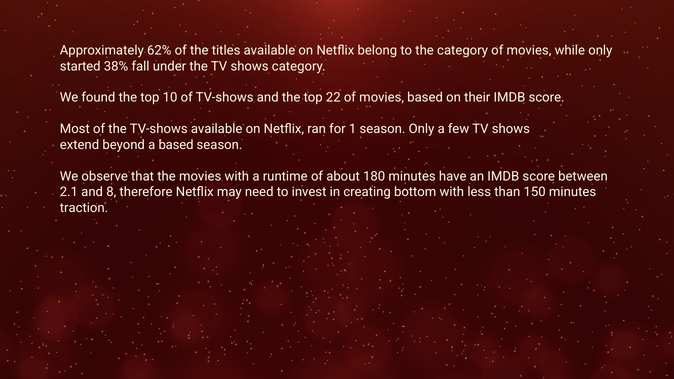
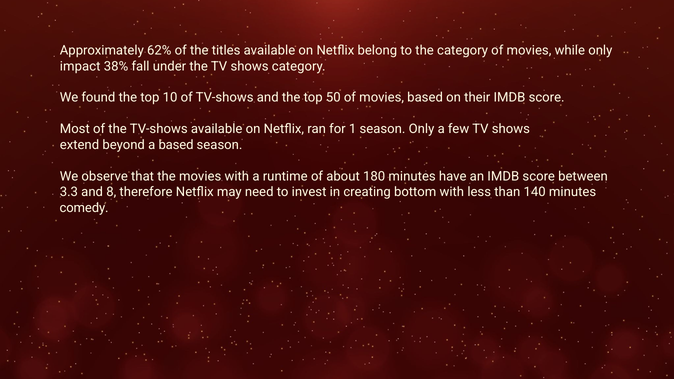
started: started -> impact
22: 22 -> 50
2.1: 2.1 -> 3.3
150: 150 -> 140
traction: traction -> comedy
